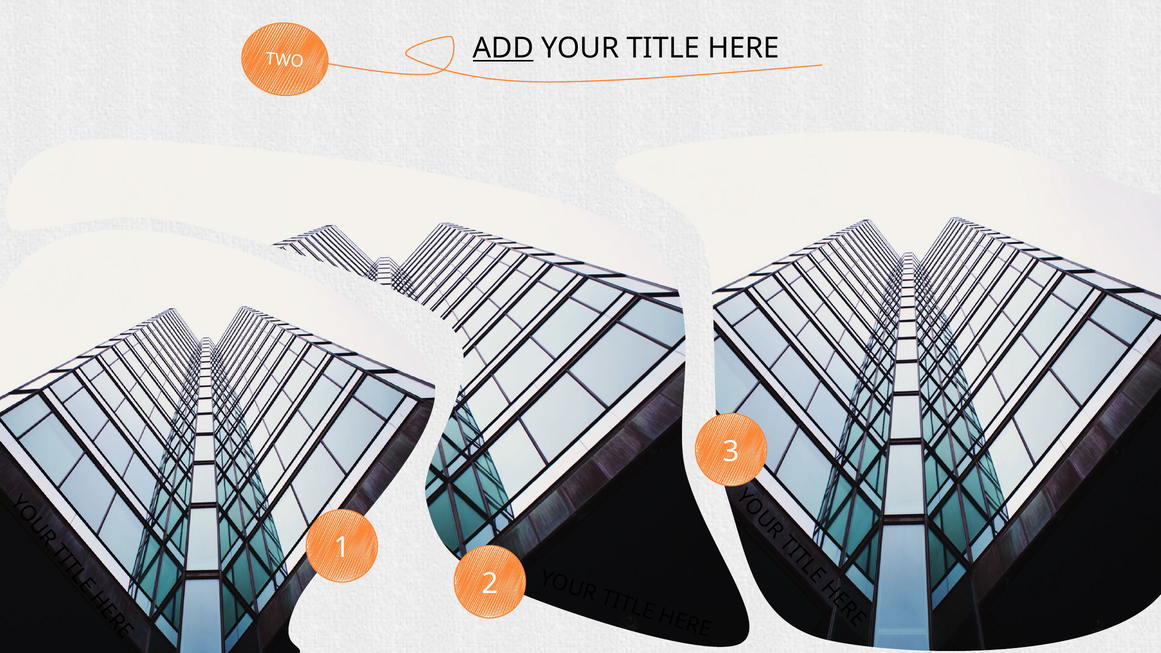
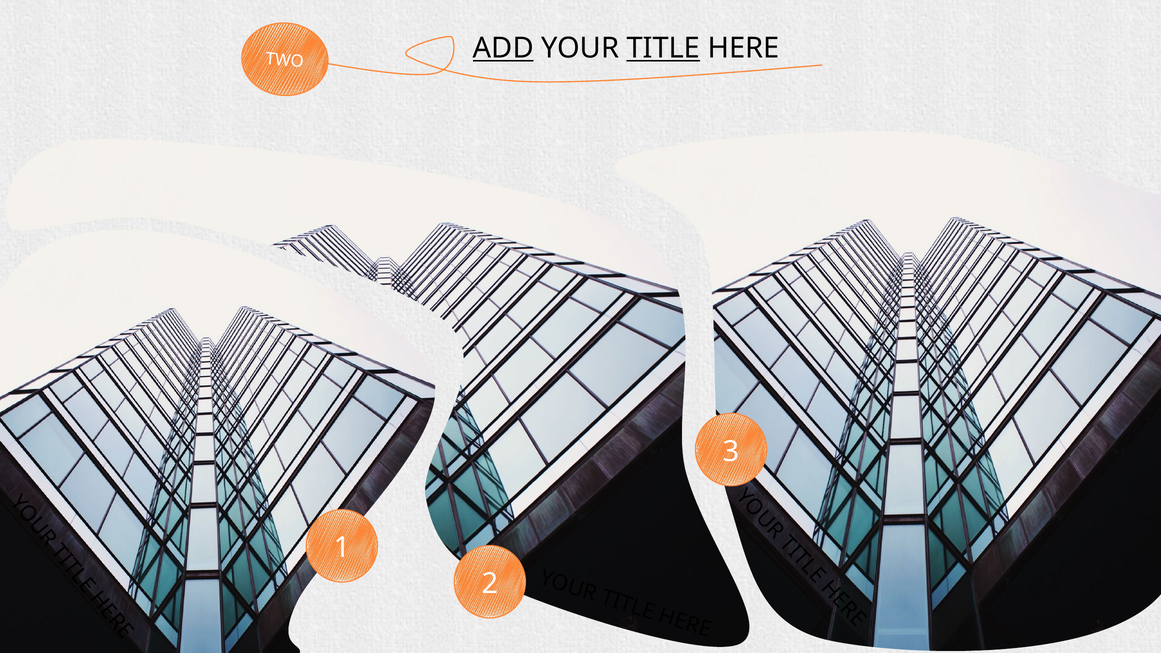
TITLE underline: none -> present
